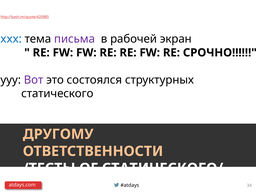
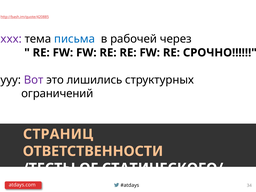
xxx colour: blue -> purple
письма colour: purple -> blue
экран: экран -> через
состоялся: состоялся -> лишились
статического: статического -> ограничений
ДРУГОМУ: ДРУГОМУ -> СТРАНИЦ
